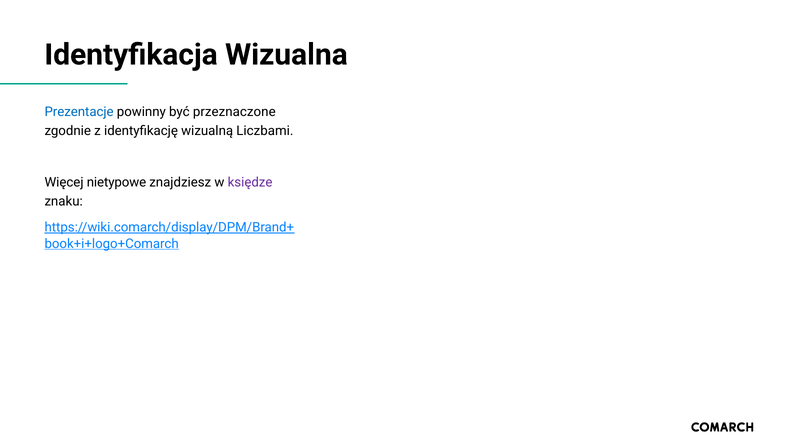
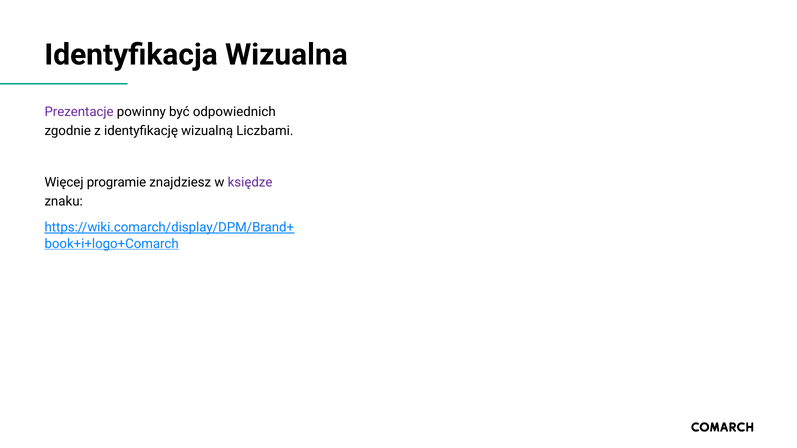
Prezentacje colour: blue -> purple
przeznaczone: przeznaczone -> odpowiednich
nietypowe: nietypowe -> programie
